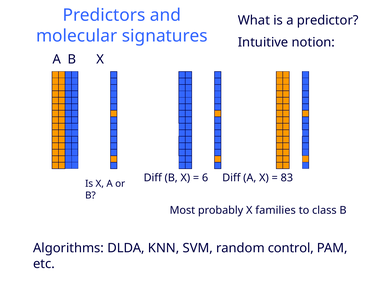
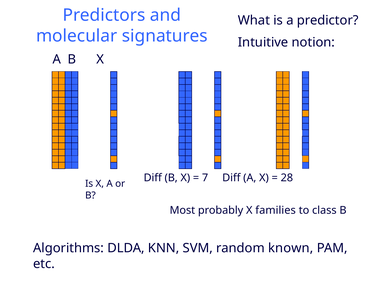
6: 6 -> 7
83: 83 -> 28
control: control -> known
